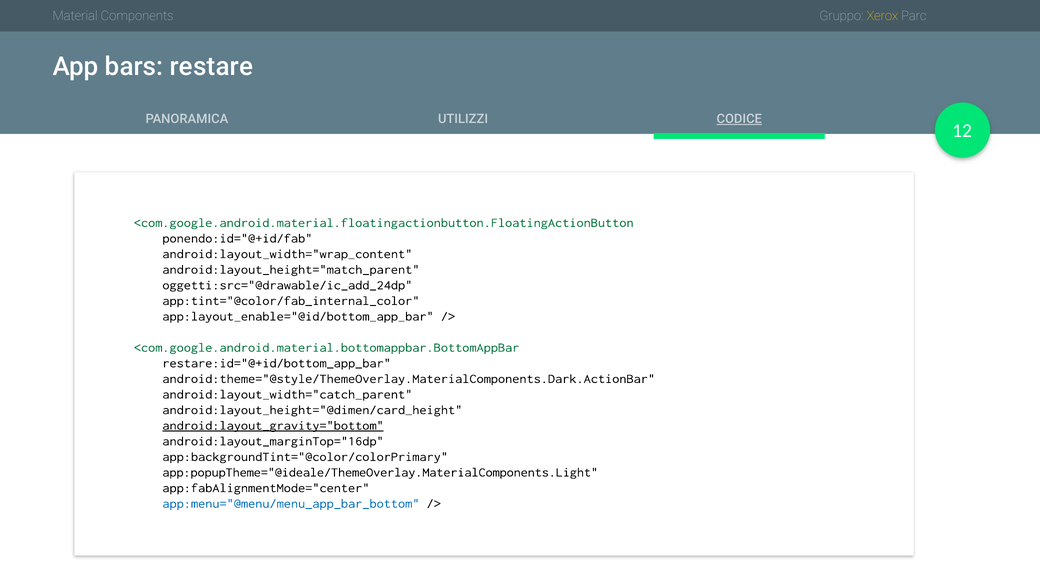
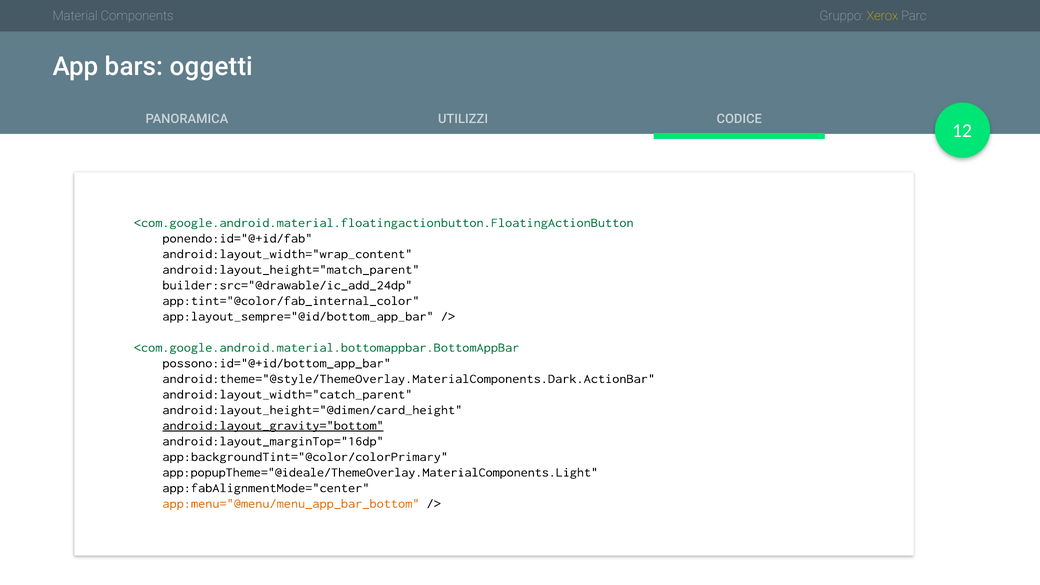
restare: restare -> oggetti
CODICE underline: present -> none
oggetti:src="@drawable/ic_add_24dp: oggetti:src="@drawable/ic_add_24dp -> builder:src="@drawable/ic_add_24dp
app:layout_enable="@id/bottom_app_bar: app:layout_enable="@id/bottom_app_bar -> app:layout_sempre="@id/bottom_app_bar
restare:id="@+id/bottom_app_bar: restare:id="@+id/bottom_app_bar -> possono:id="@+id/bottom_app_bar
app:menu="@menu/menu_app_bar_bottom colour: blue -> orange
